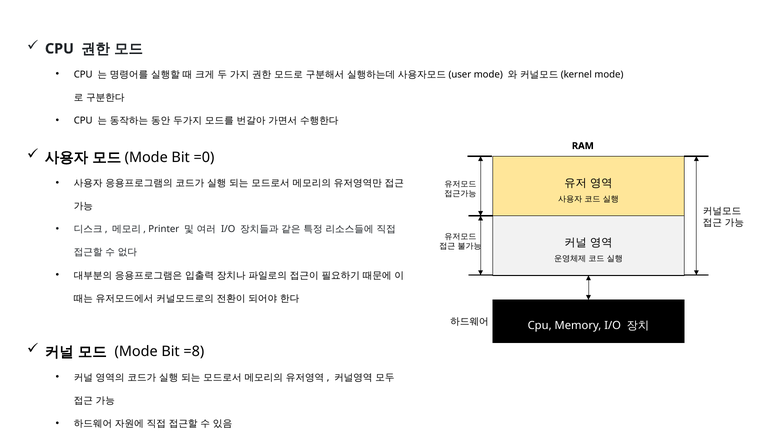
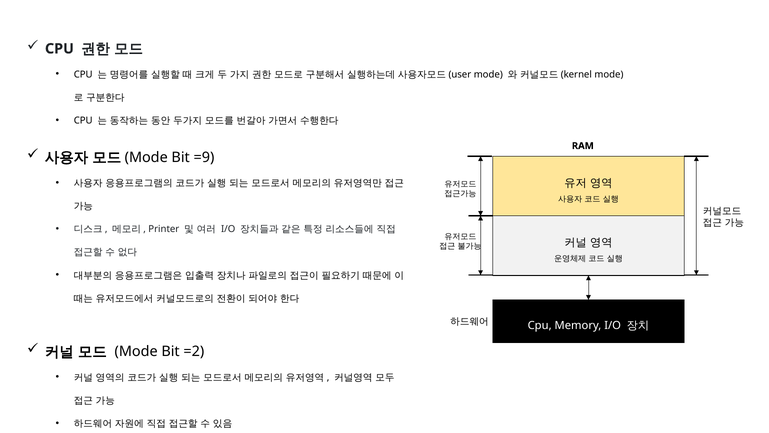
=0: =0 -> =9
=8: =8 -> =2
